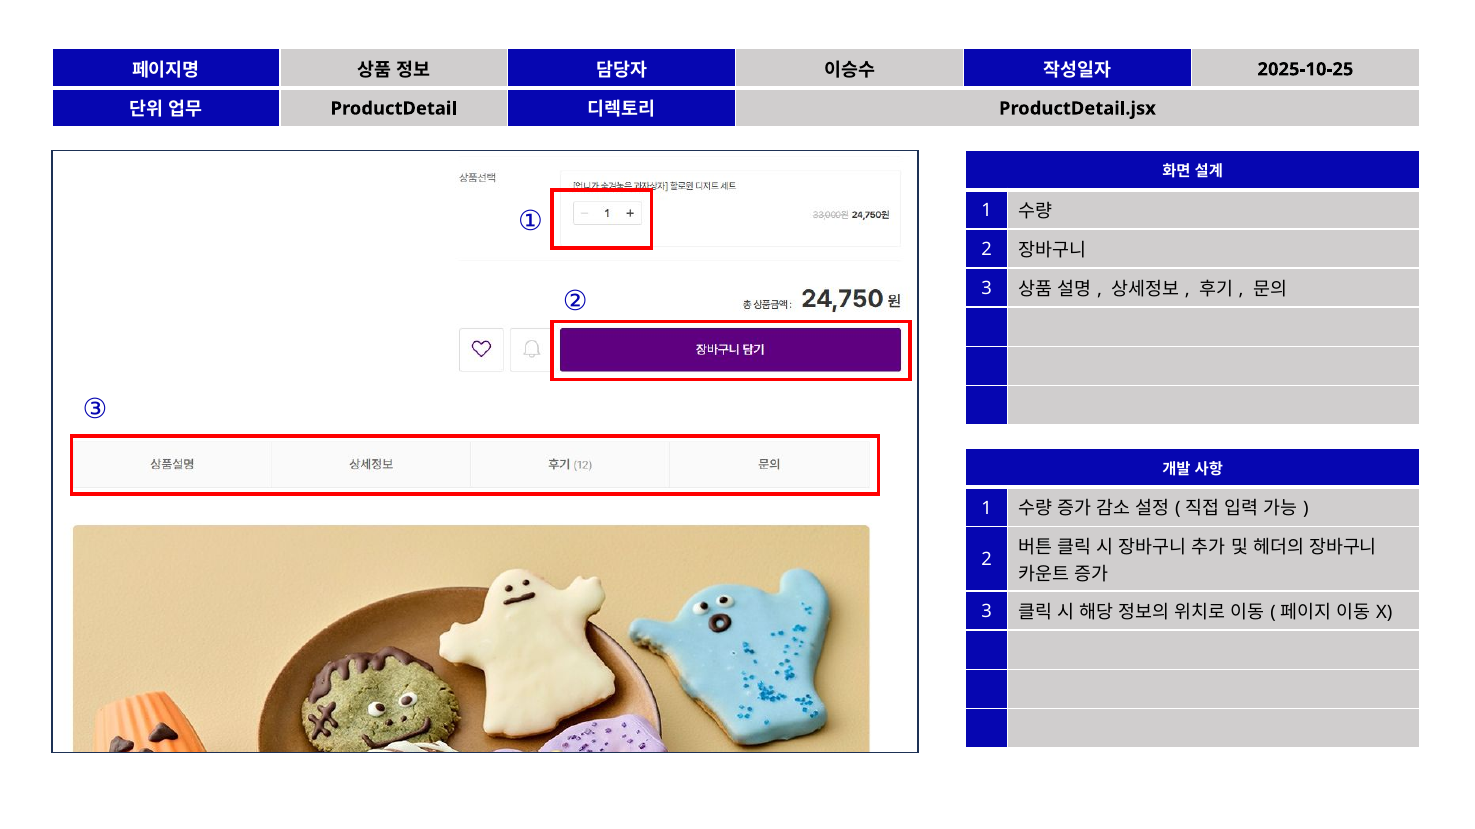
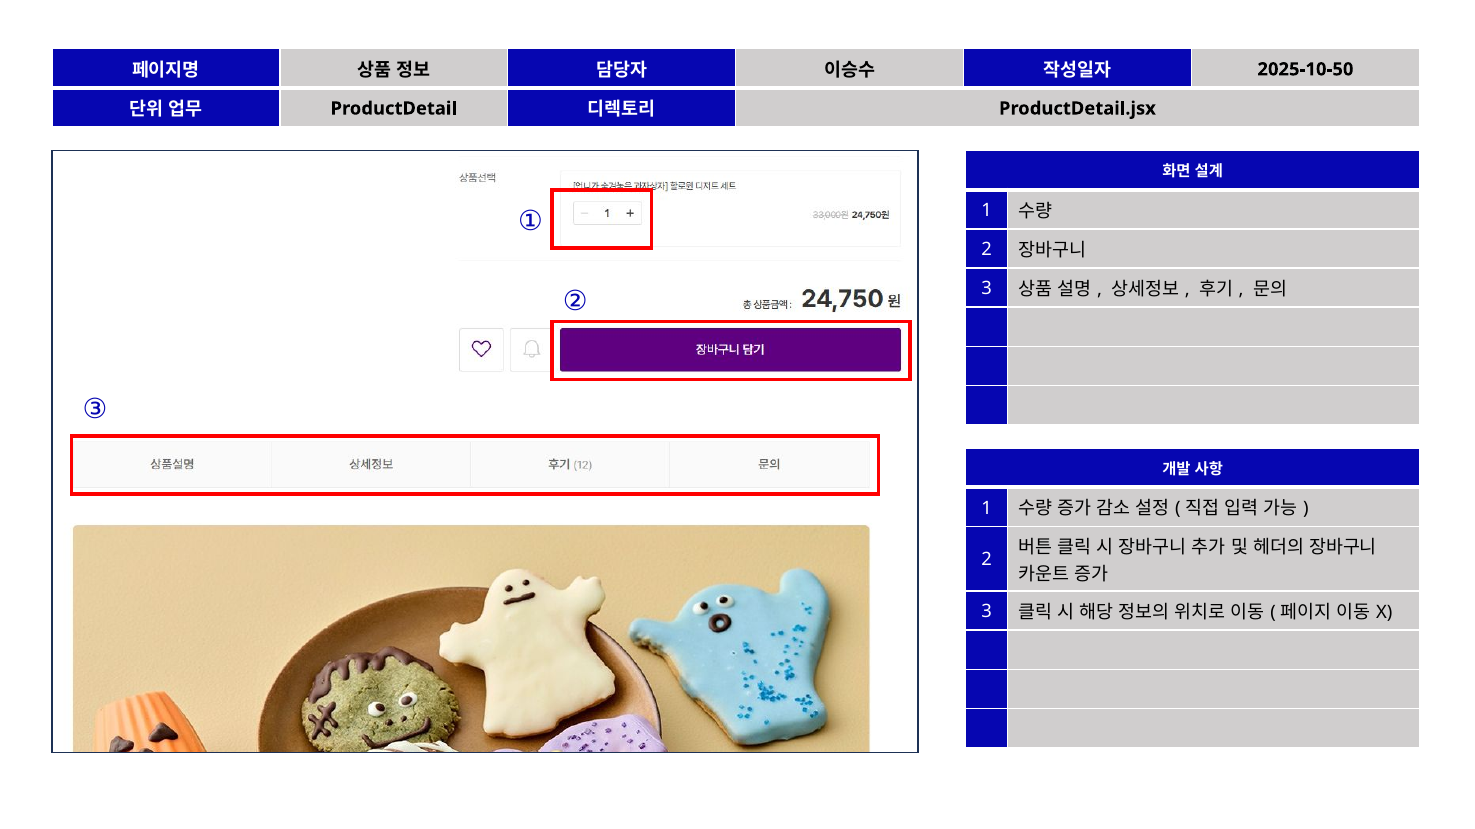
2025-10-25: 2025-10-25 -> 2025-10-50
